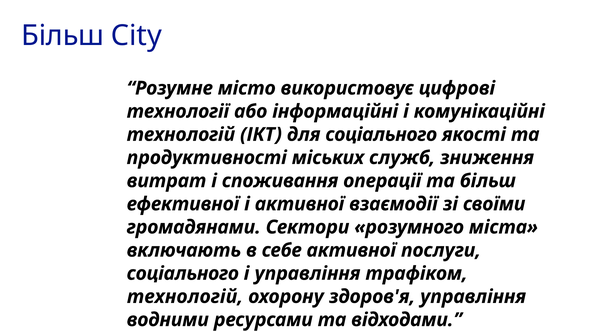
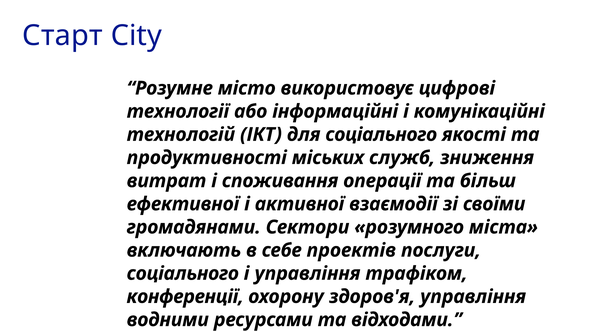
Більш at (63, 36): Більш -> Старт
себе активної: активної -> проектів
технологій at (185, 297): технологій -> конференції
